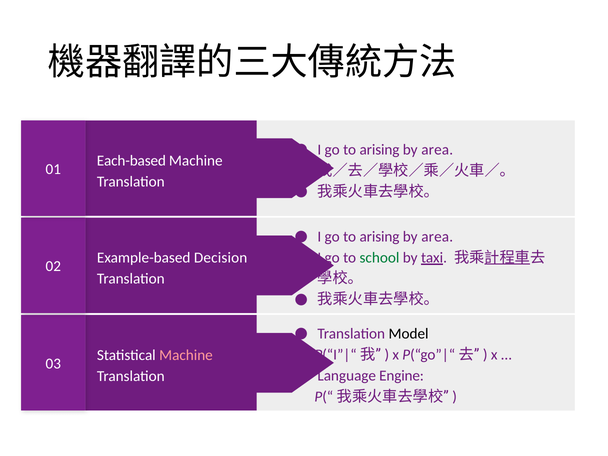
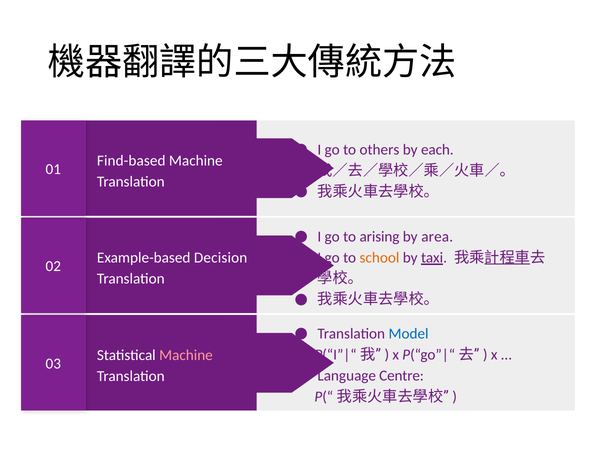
arising at (380, 150): arising -> others
area at (437, 150): area -> each
Each-based: Each-based -> Find-based
school colour: green -> orange
Model colour: black -> blue
Engine: Engine -> Centre
